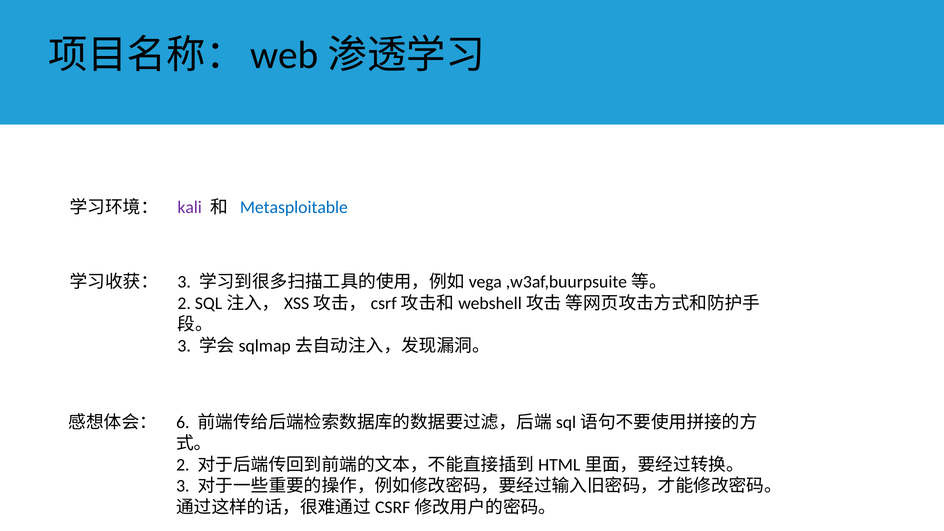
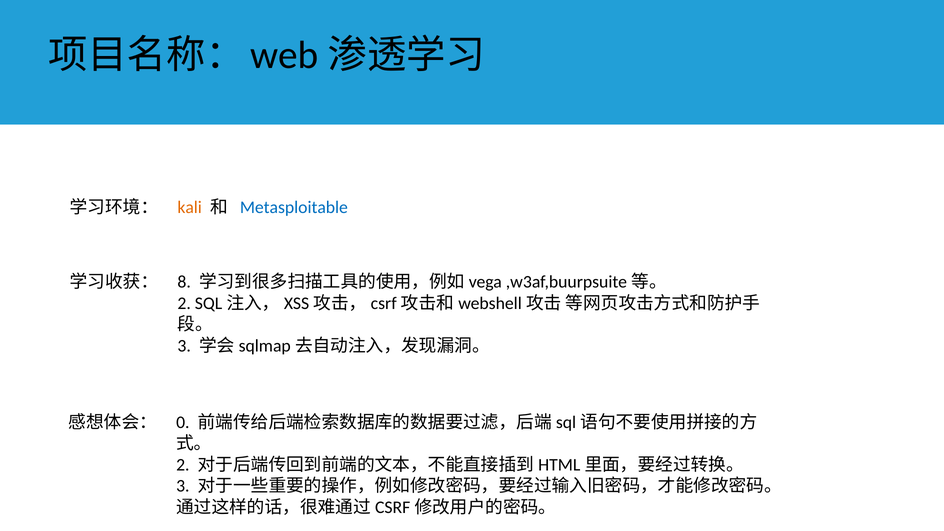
kali colour: purple -> orange
3 at (184, 282): 3 -> 8
6: 6 -> 0
